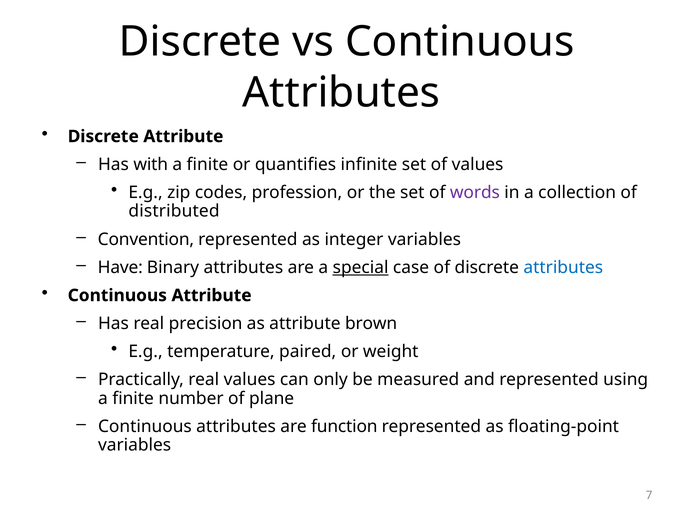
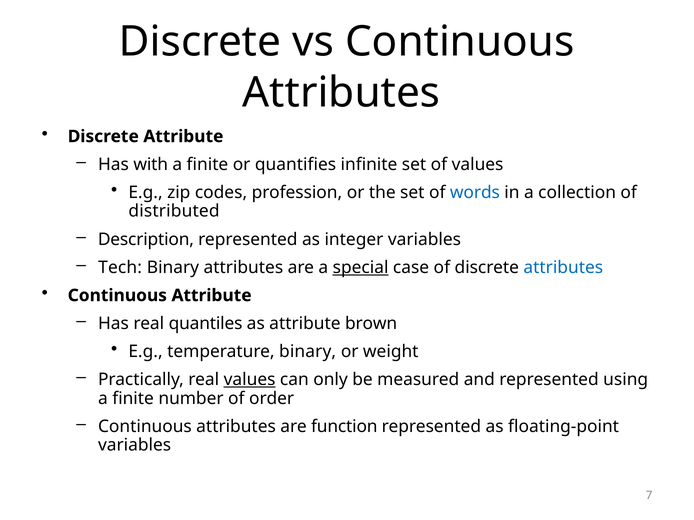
words colour: purple -> blue
Convention: Convention -> Description
Have: Have -> Tech
precision: precision -> quantiles
temperature paired: paired -> binary
values at (250, 380) underline: none -> present
plane: plane -> order
